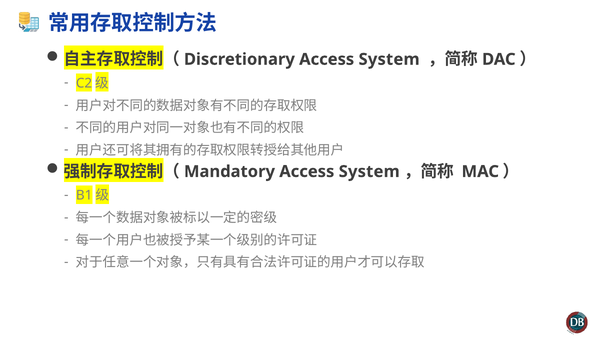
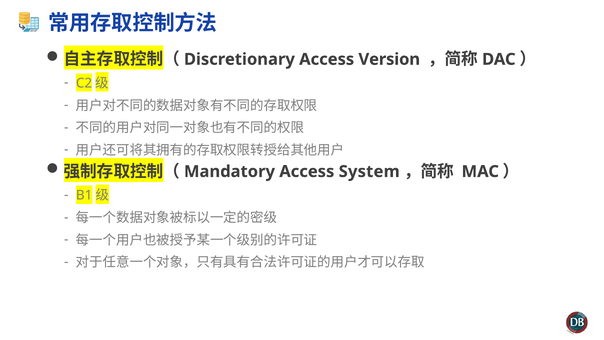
System at (389, 59): System -> Version
